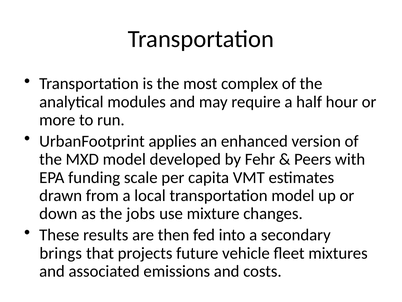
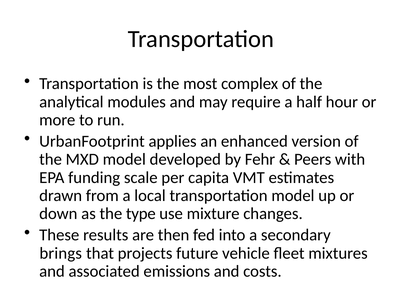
jobs: jobs -> type
